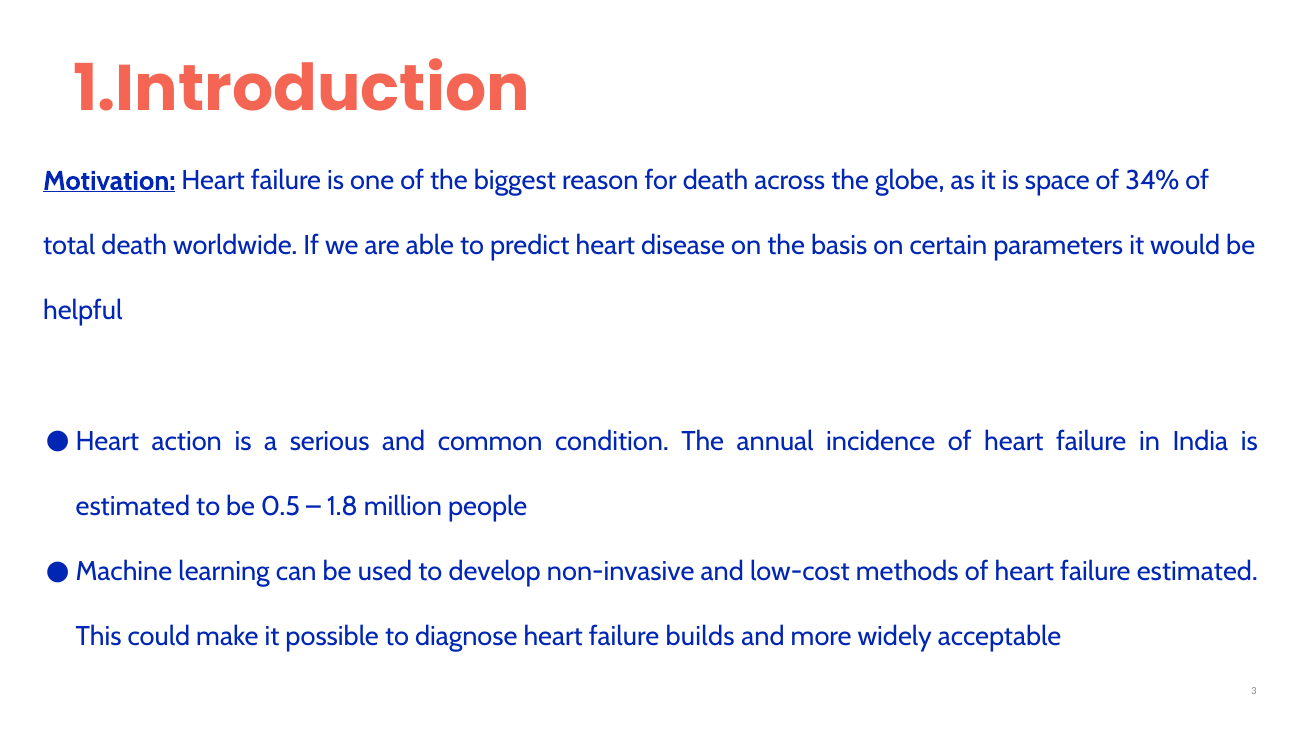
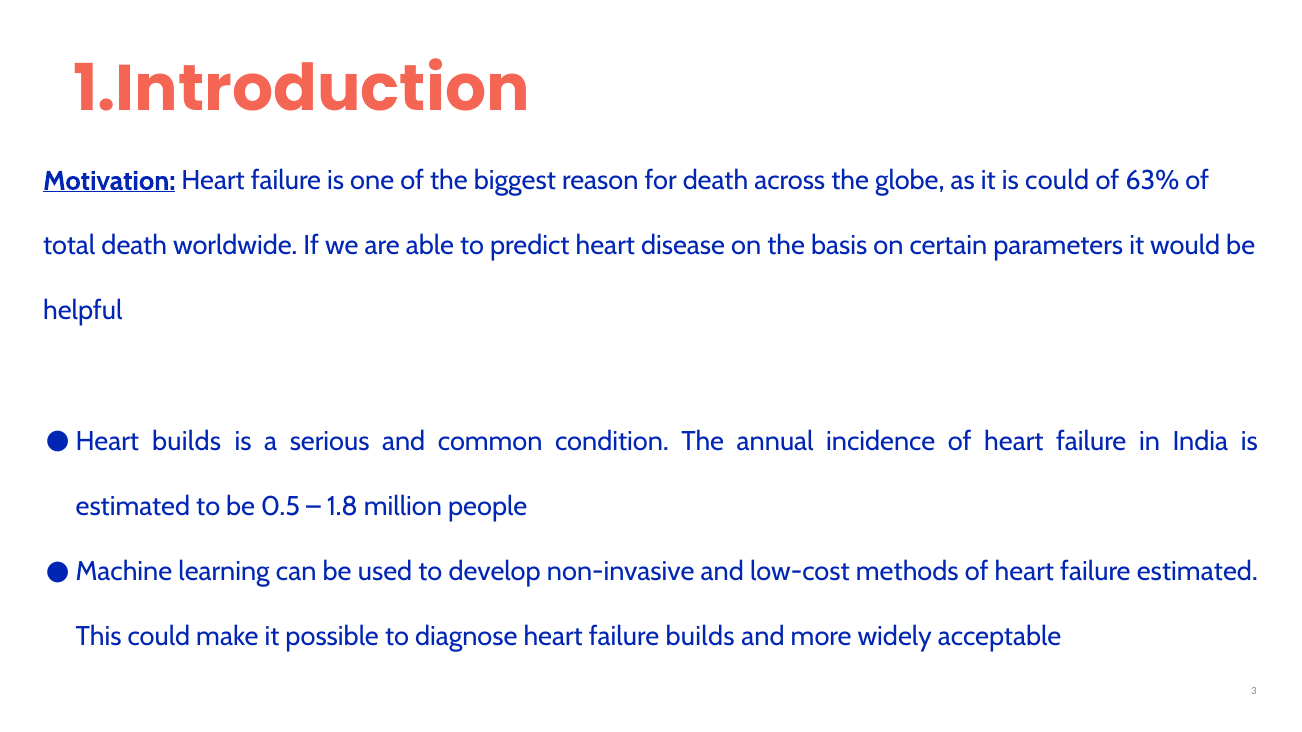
is space: space -> could
34%: 34% -> 63%
Heart action: action -> builds
